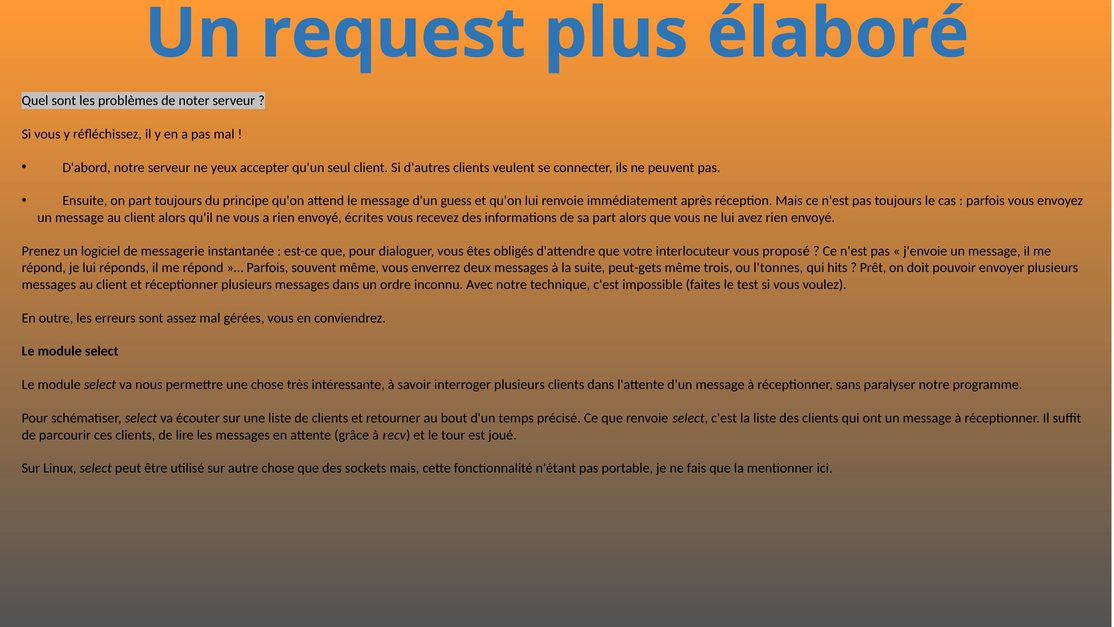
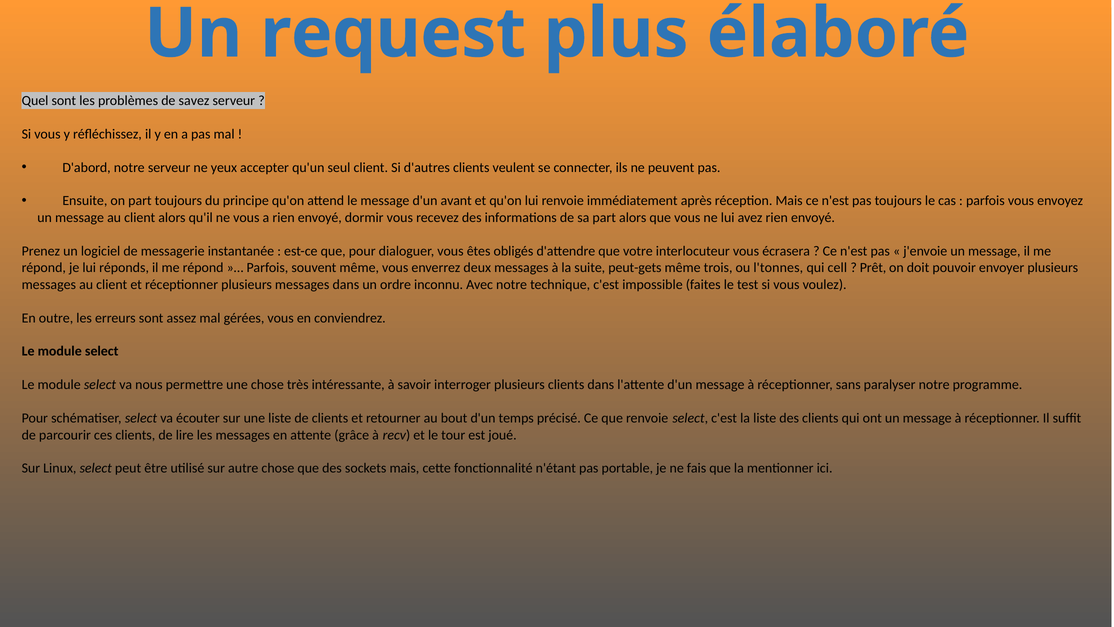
noter: noter -> savez
guess: guess -> avant
écrites: écrites -> dormir
proposé: proposé -> écrasera
hits: hits -> cell
